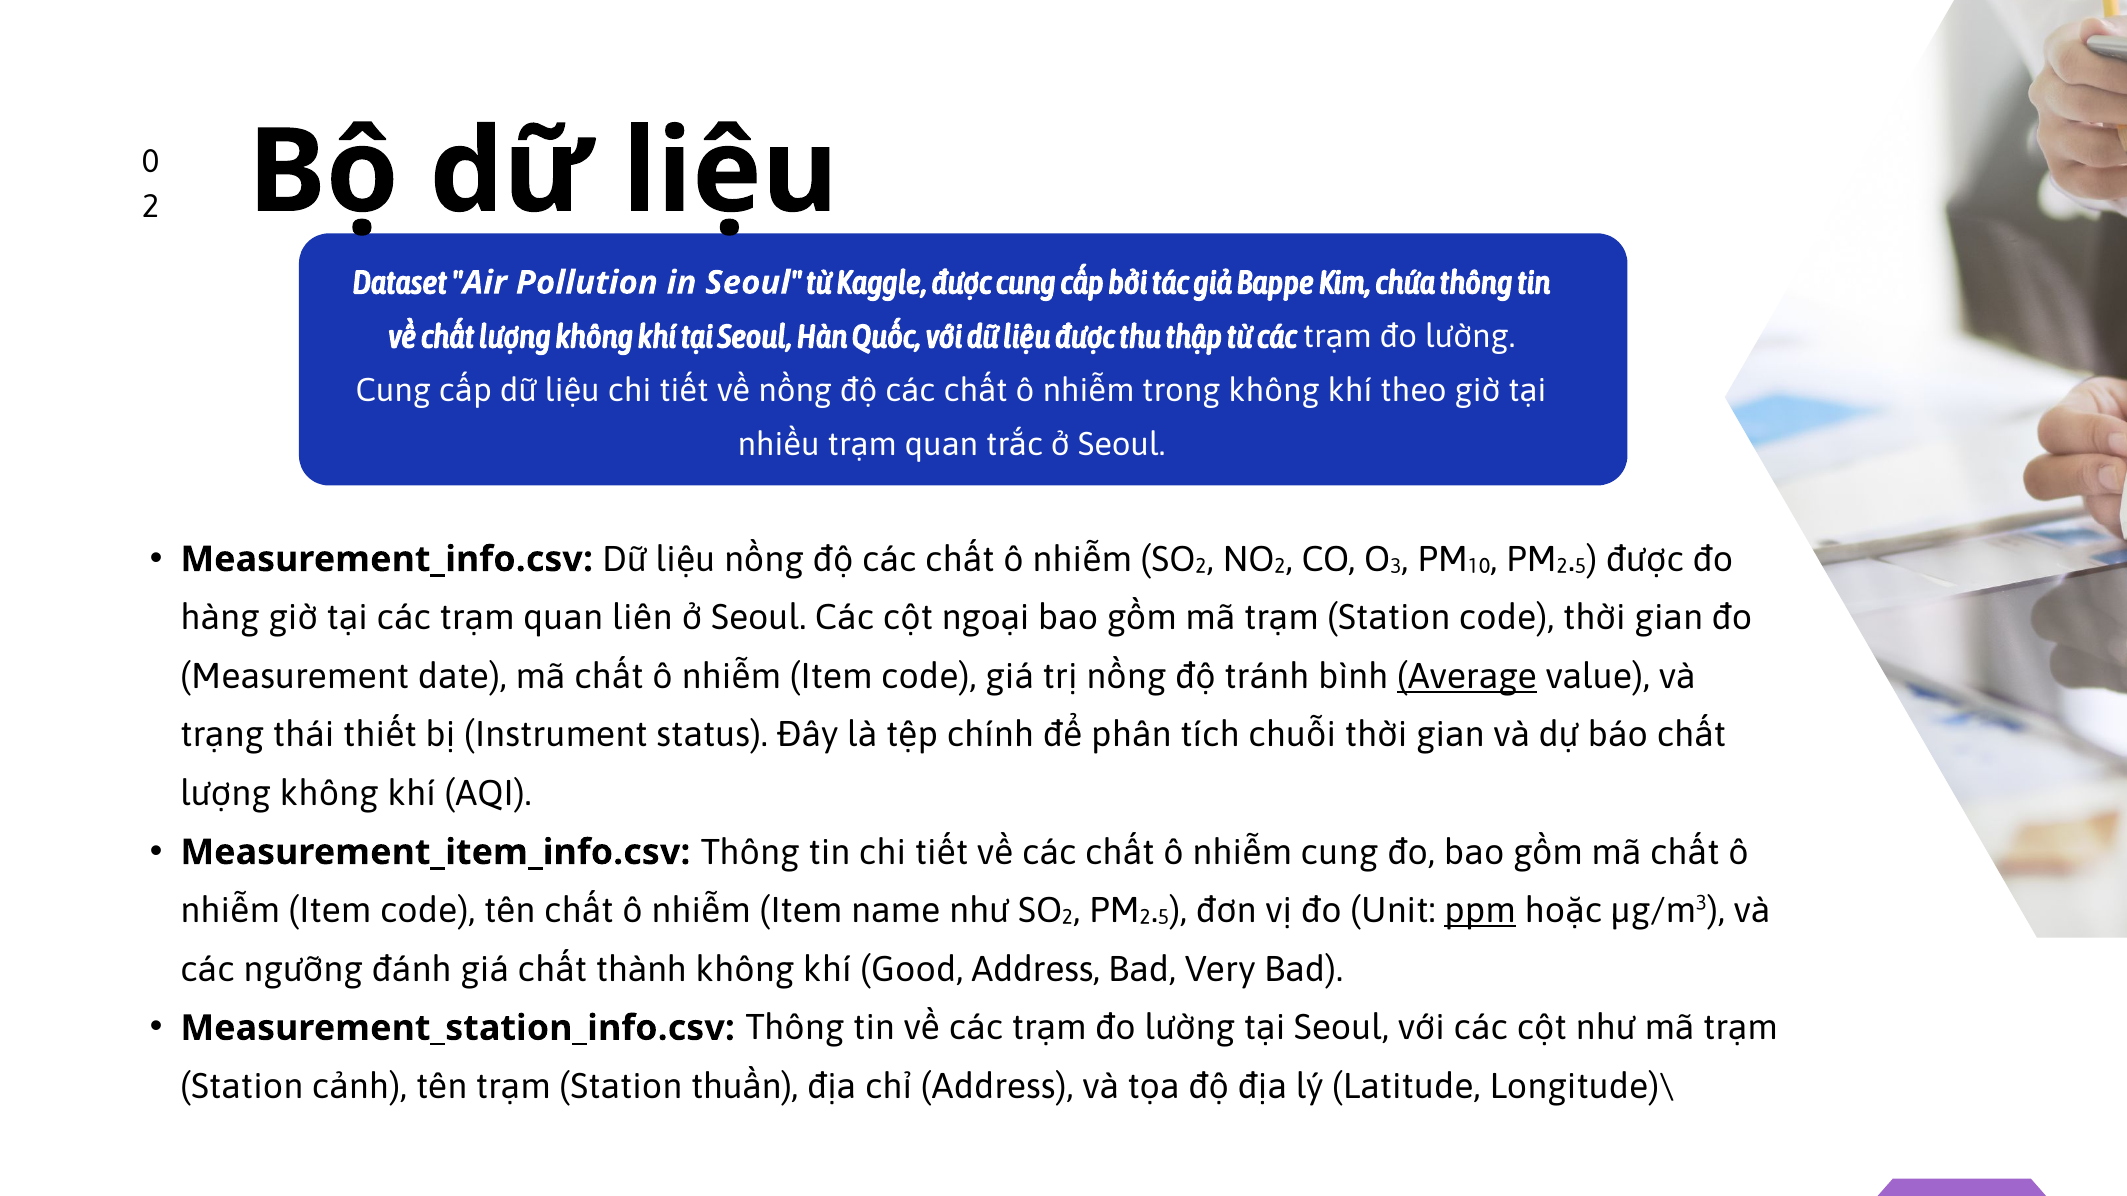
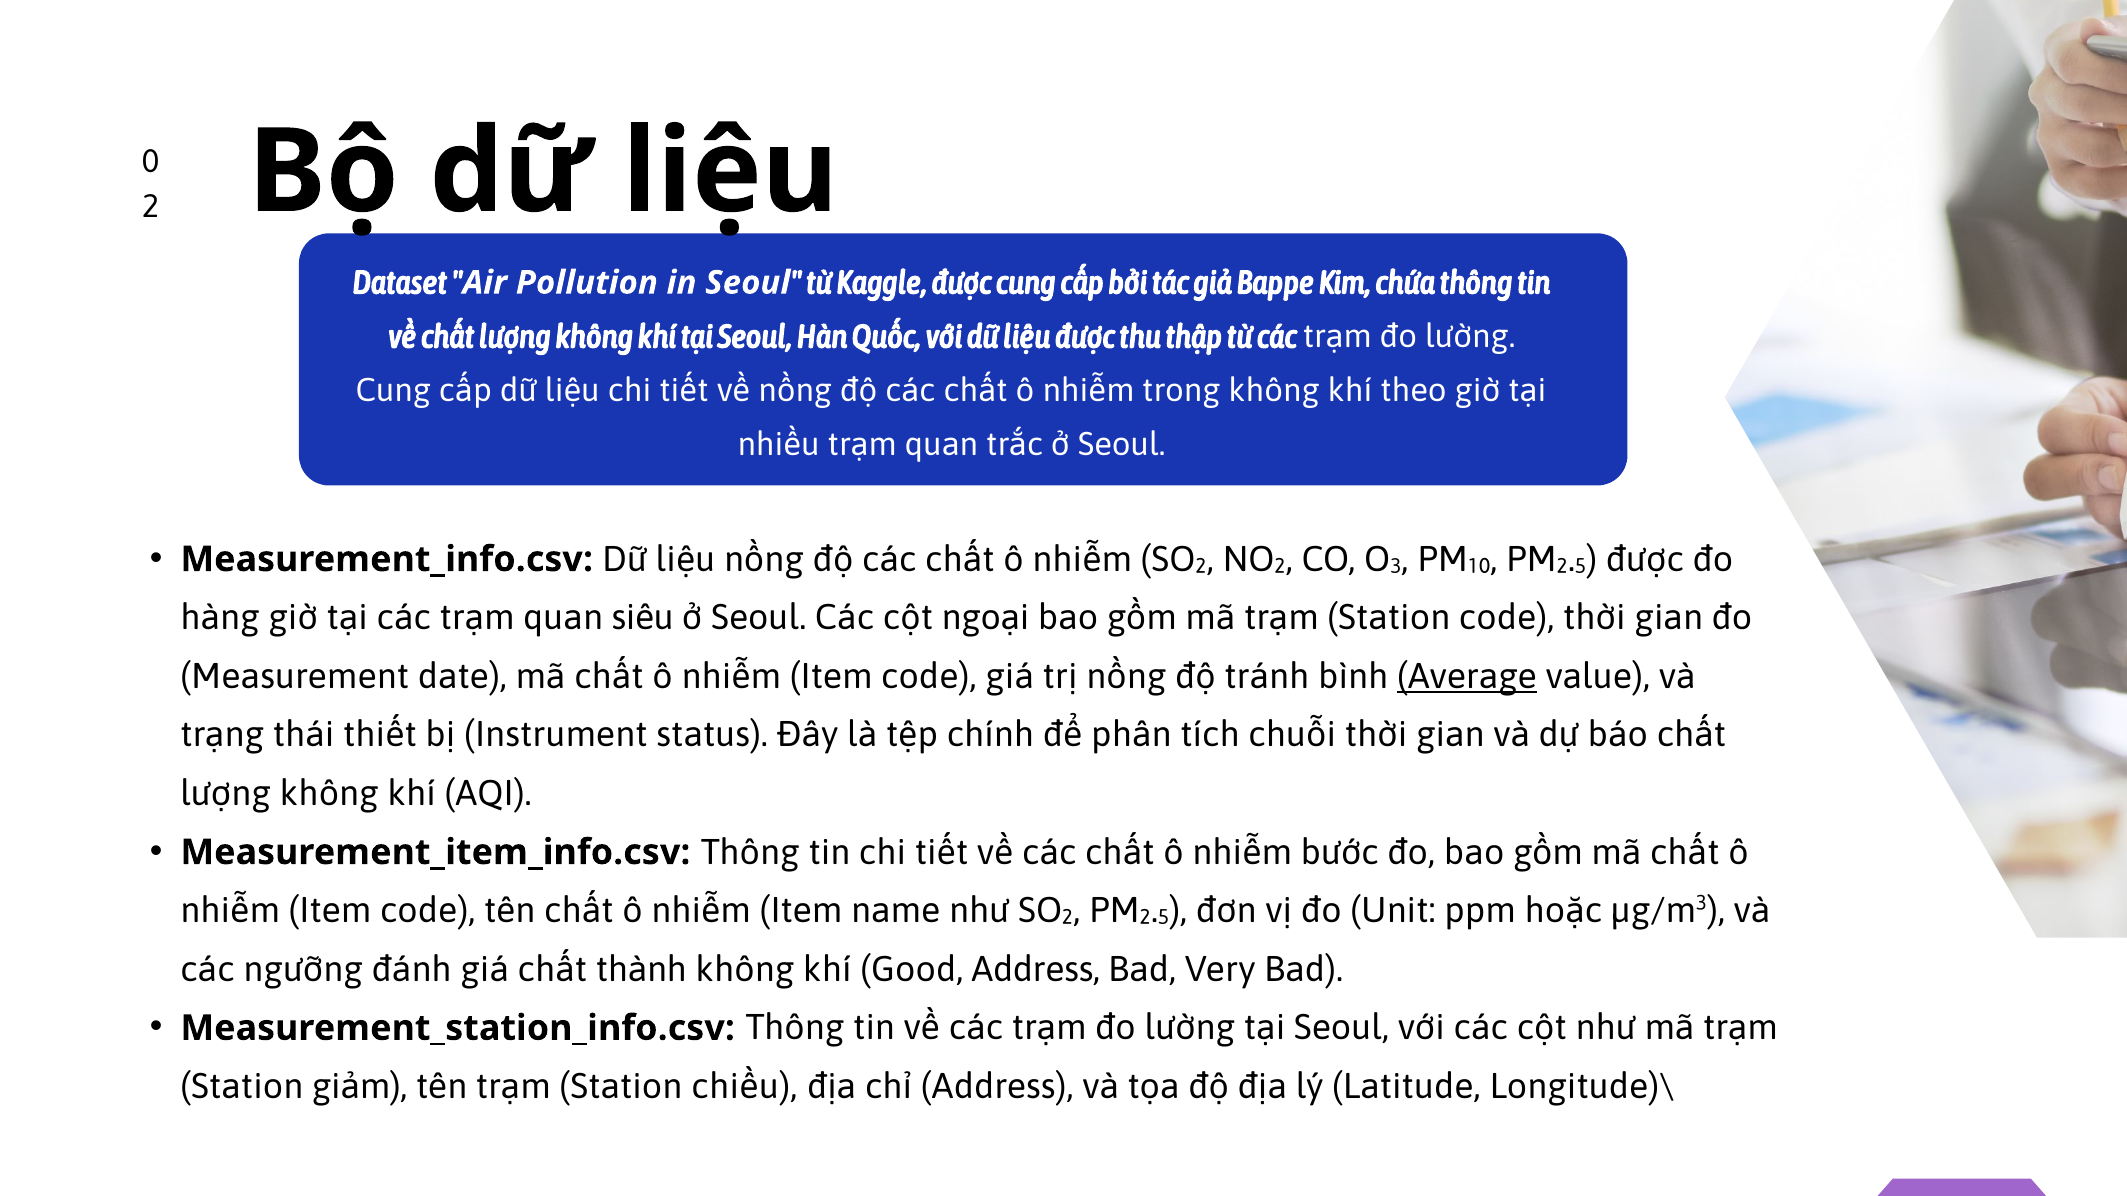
liên: liên -> siêu
nhiễm cung: cung -> bước
ppm underline: present -> none
cảnh: cảnh -> giảm
thuần: thuần -> chiều
